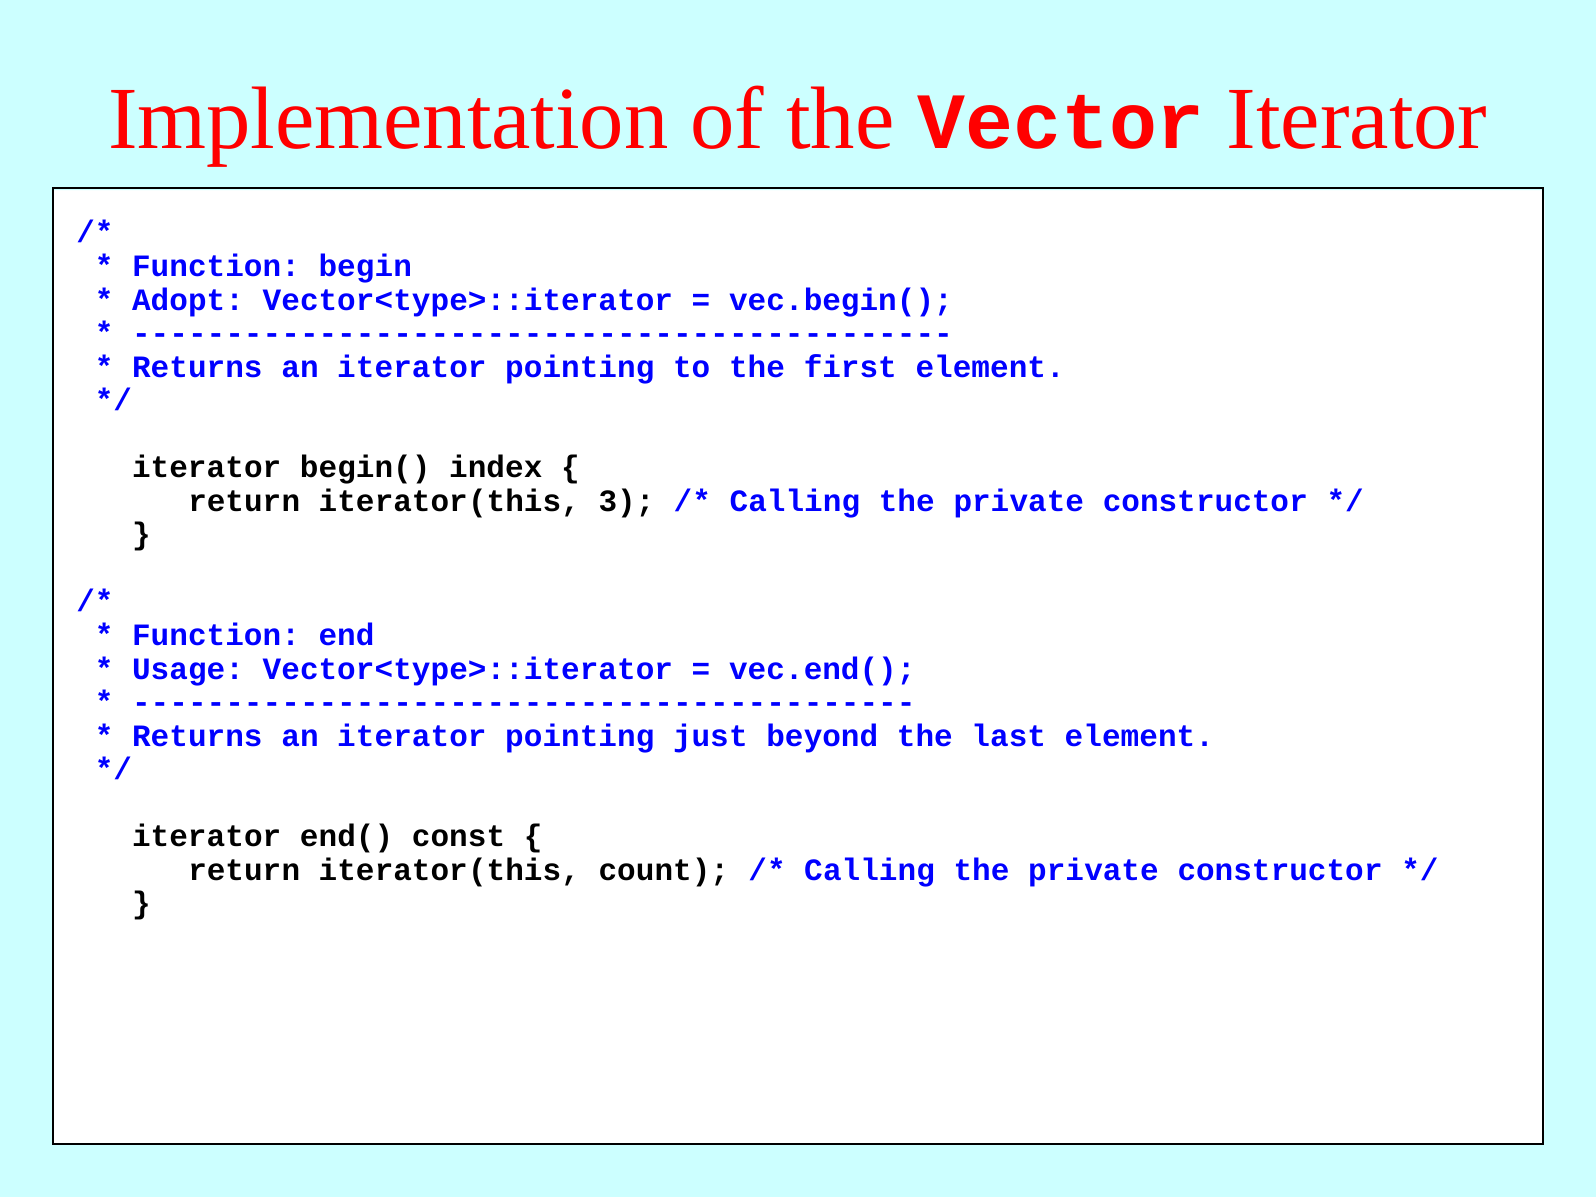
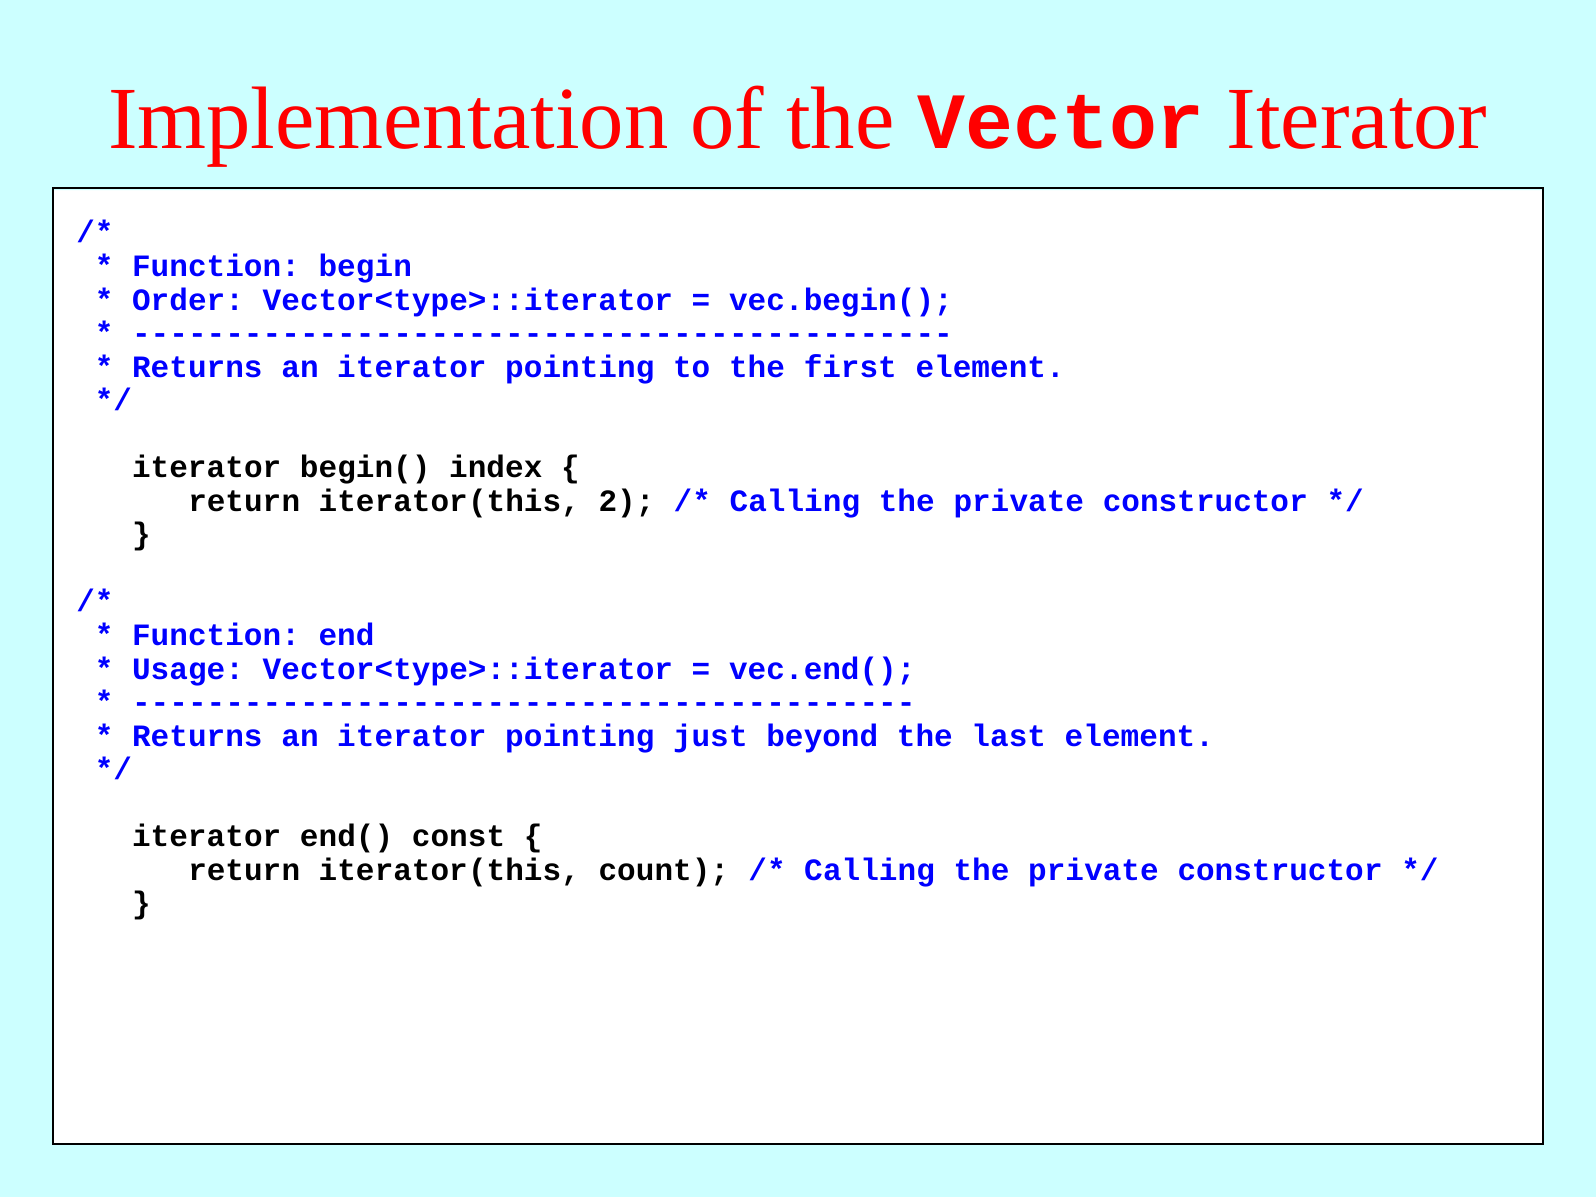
Adopt: Adopt -> Order
3: 3 -> 2
